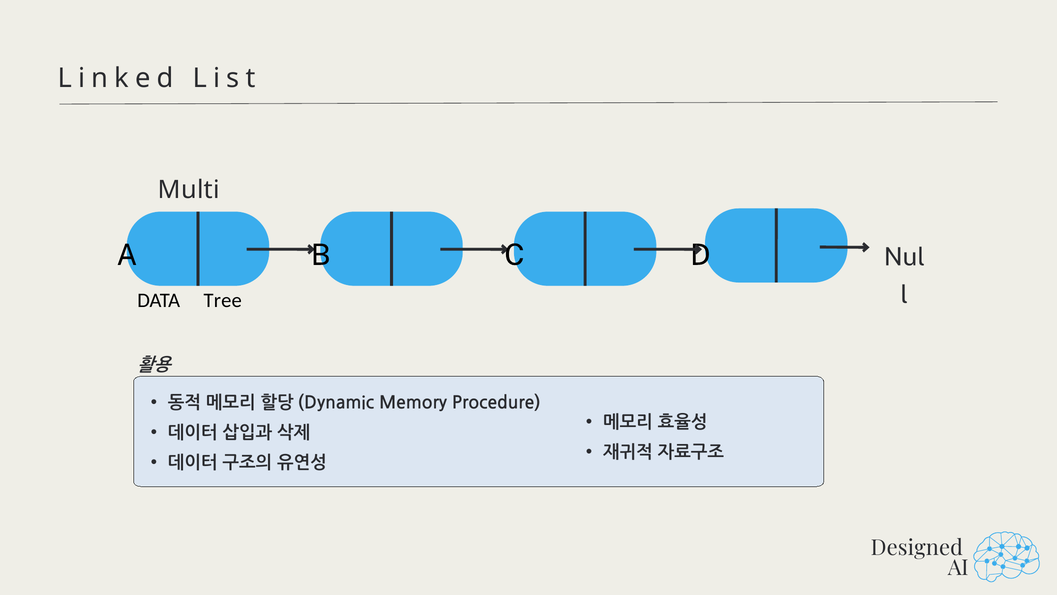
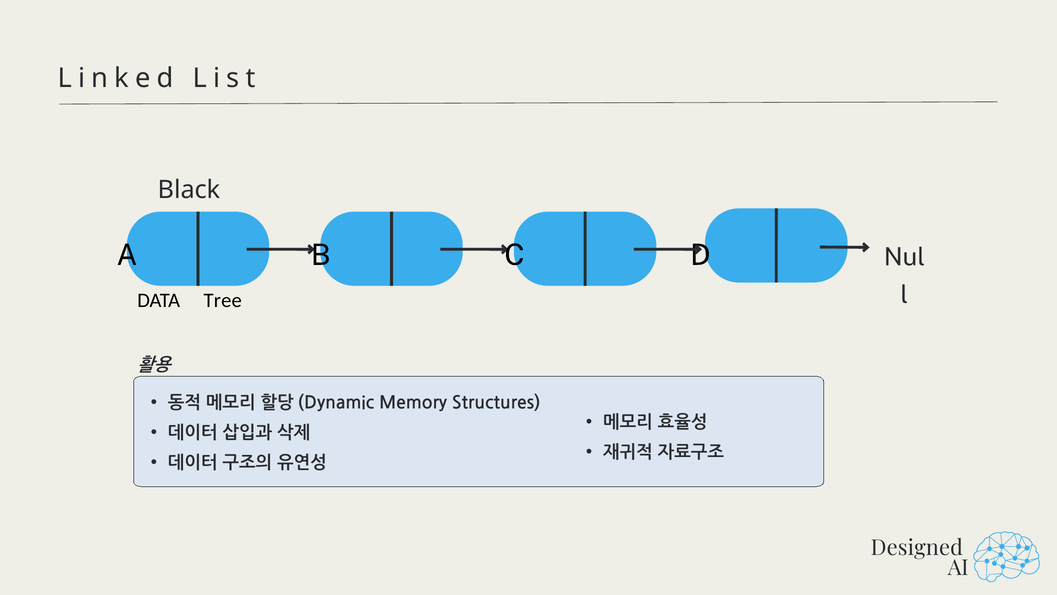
Multi: Multi -> Black
Procedure: Procedure -> Structures
